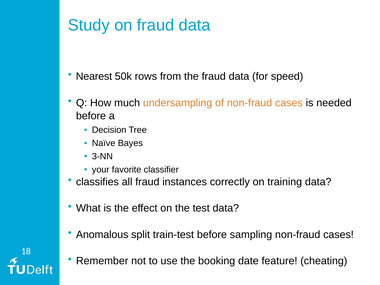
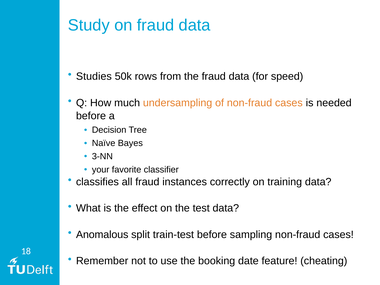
Nearest: Nearest -> Studies
